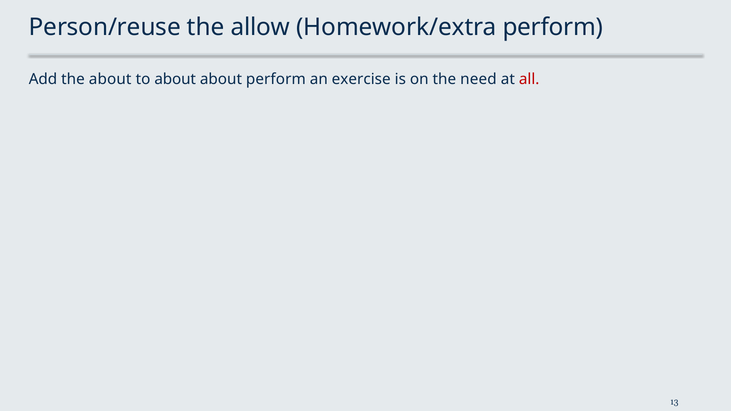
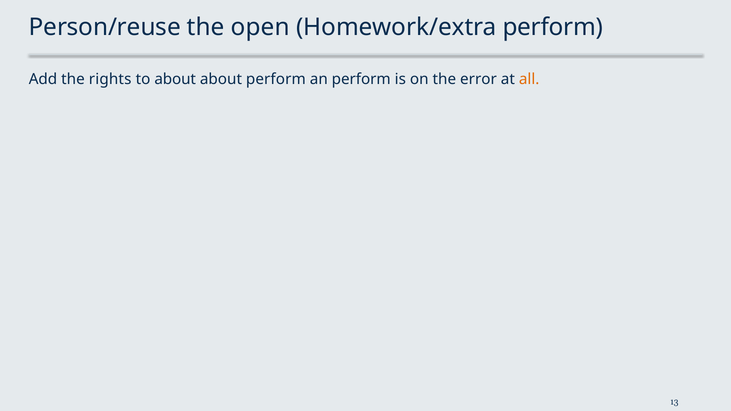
allow: allow -> open
the about: about -> rights
an exercise: exercise -> perform
need: need -> error
all colour: red -> orange
